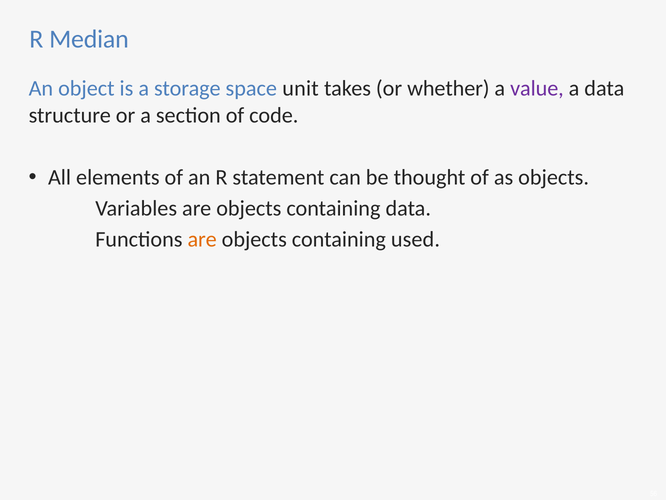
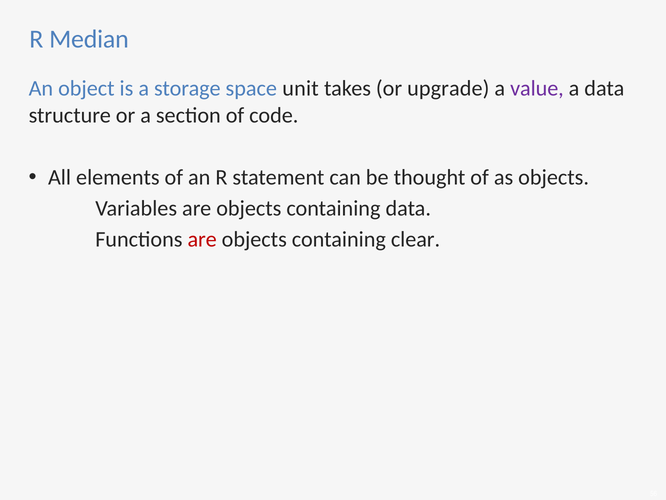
whether: whether -> upgrade
are at (202, 239) colour: orange -> red
used: used -> clear
